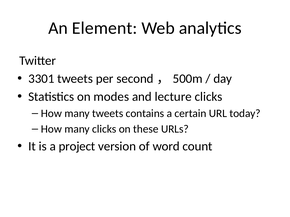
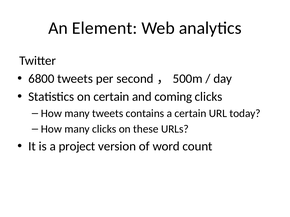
3301: 3301 -> 6800
on modes: modes -> certain
lecture: lecture -> coming
